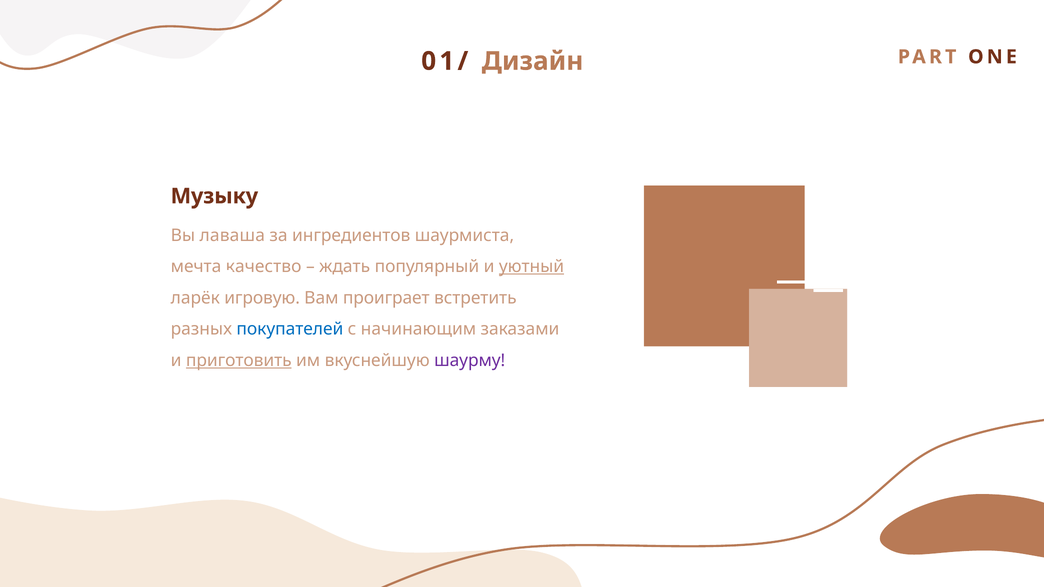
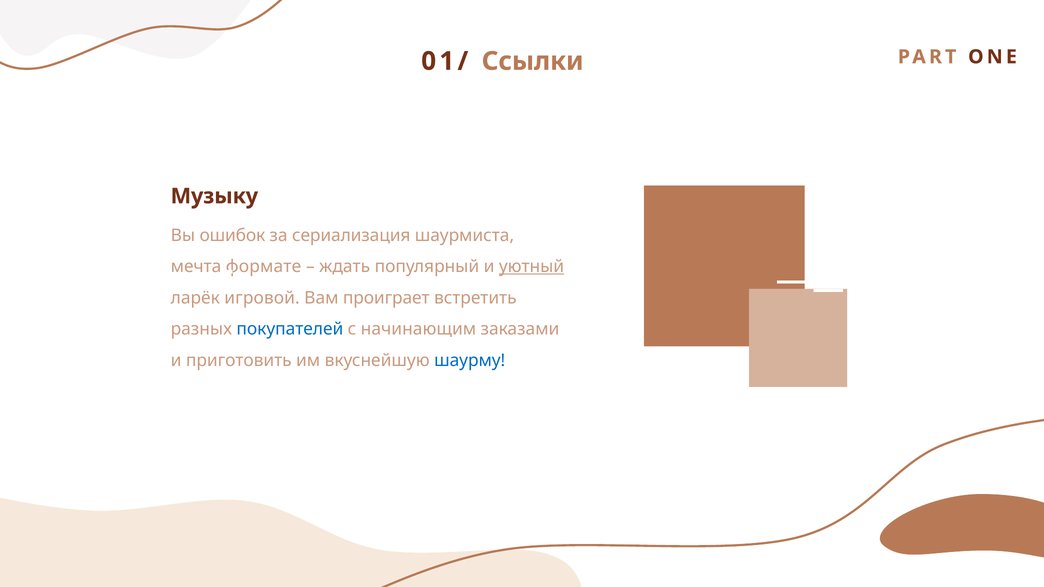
Дизайн: Дизайн -> Ссылки
лаваша: лаваша -> ошибок
ингредиентов: ингредиентов -> сериализация
качество: качество -> формате
игровую: игровую -> игровой
приготовить underline: present -> none
шаурму colour: purple -> blue
